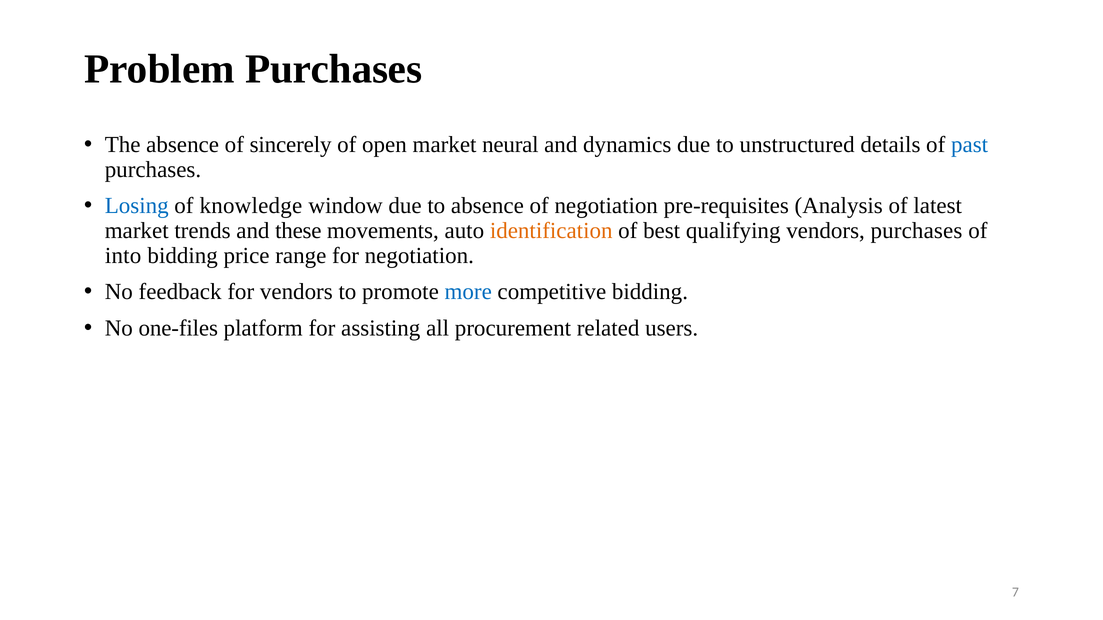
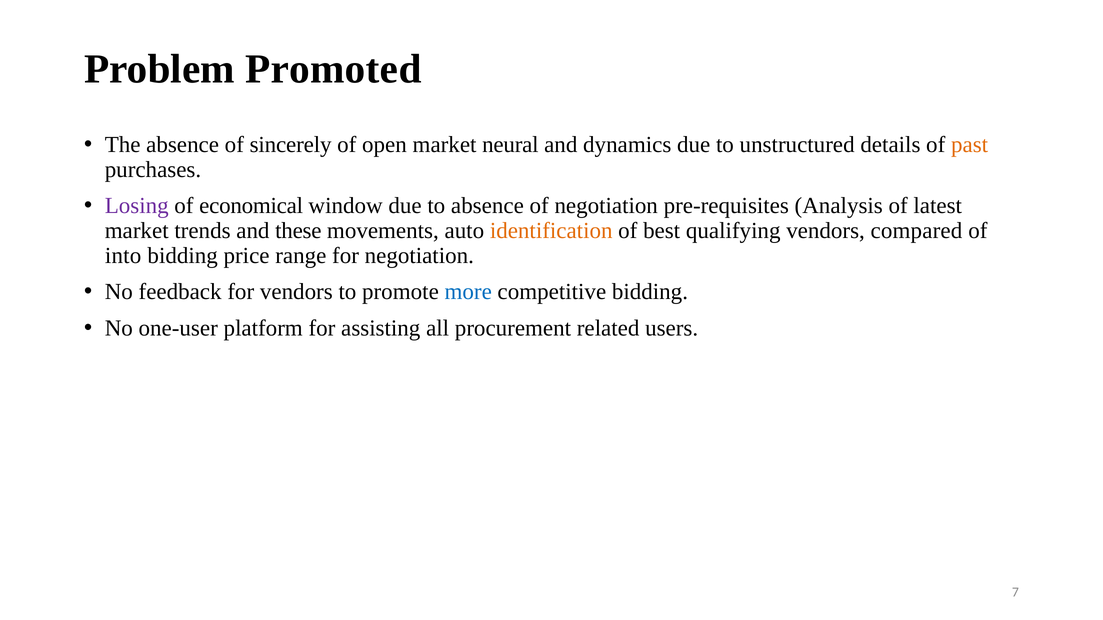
Problem Purchases: Purchases -> Promoted
past colour: blue -> orange
Losing colour: blue -> purple
knowledge: knowledge -> economical
vendors purchases: purchases -> compared
one-files: one-files -> one-user
